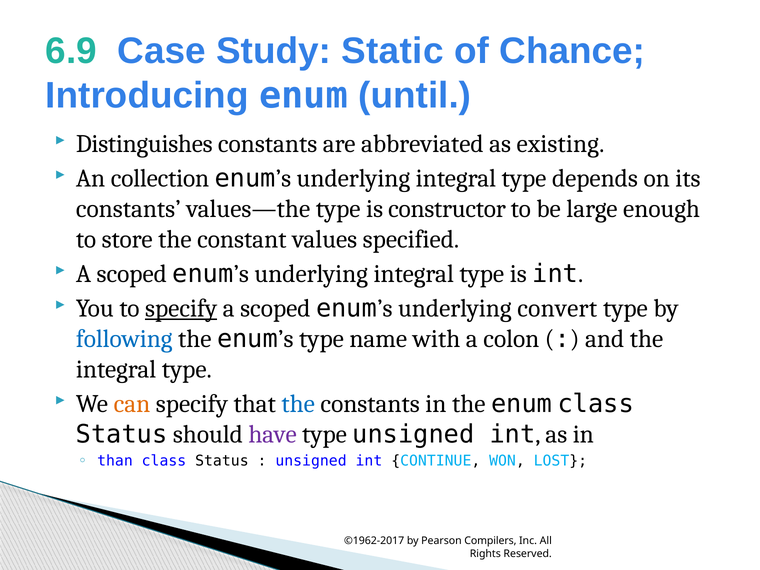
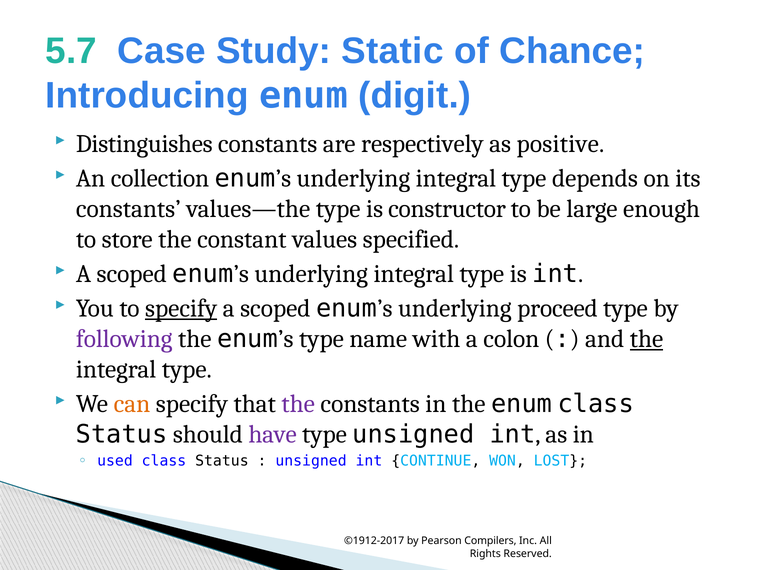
6.9: 6.9 -> 5.7
until: until -> digit
abbreviated: abbreviated -> respectively
existing: existing -> positive
convert: convert -> proceed
following colour: blue -> purple
the at (647, 339) underline: none -> present
the at (298, 404) colour: blue -> purple
than: than -> used
©1962-2017: ©1962-2017 -> ©1912-2017
